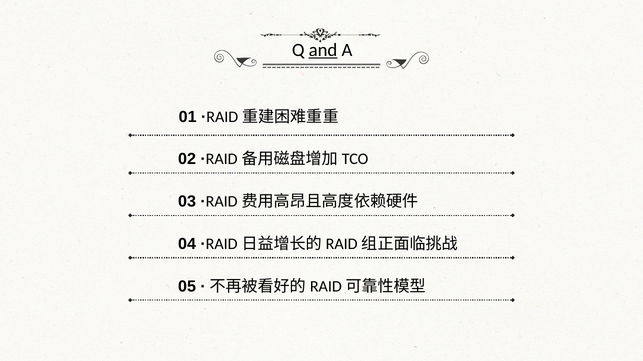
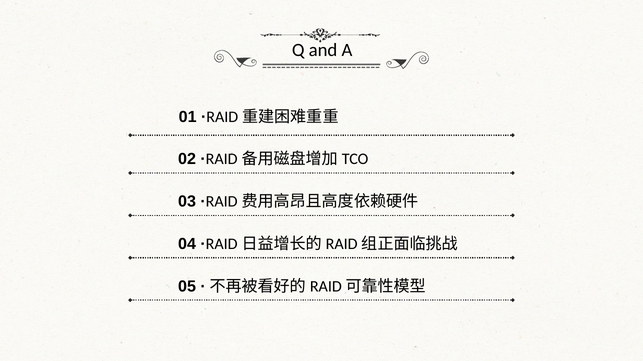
and underline: present -> none
